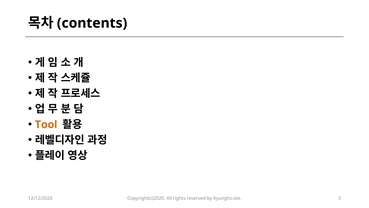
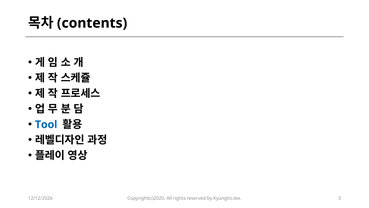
Tool colour: orange -> blue
